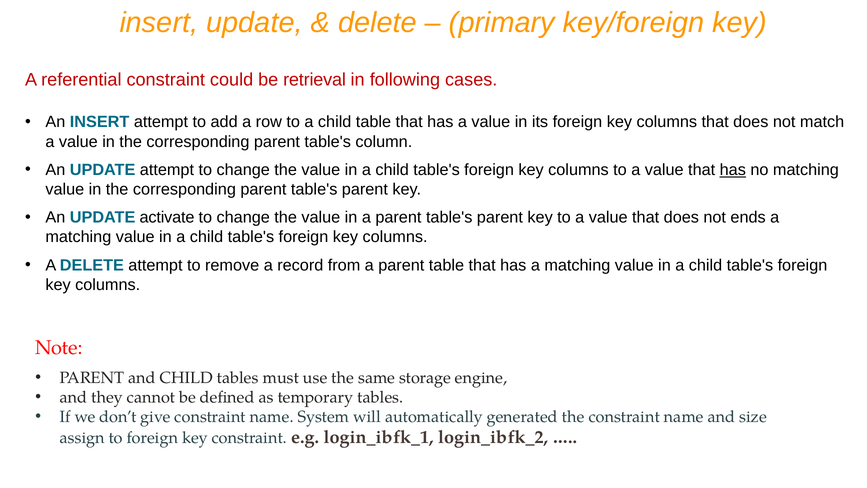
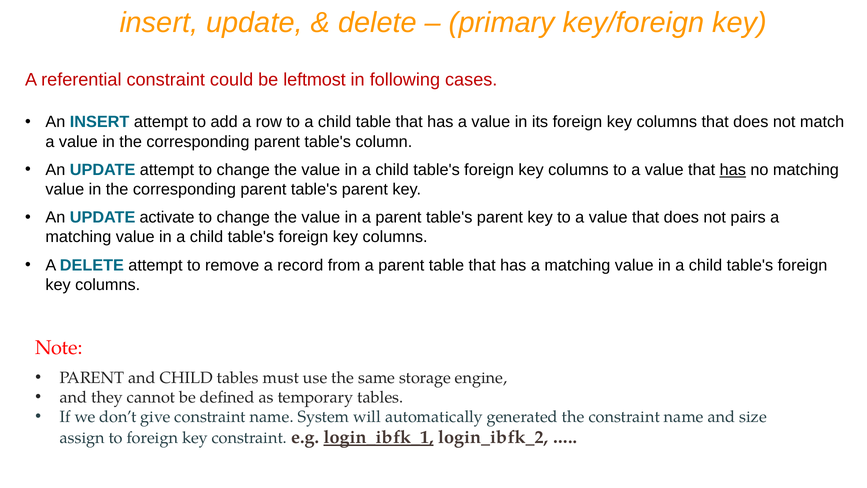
retrieval: retrieval -> leftmost
ends: ends -> pairs
login_ibfk_1 underline: none -> present
